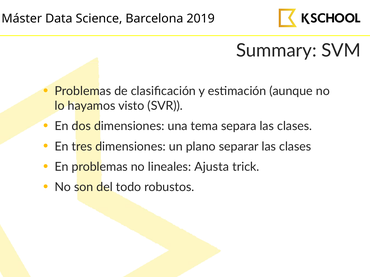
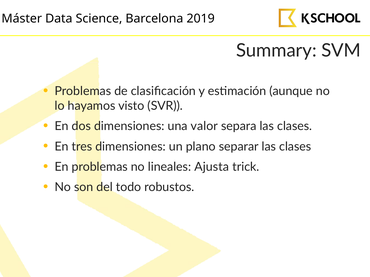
tema: tema -> valor
